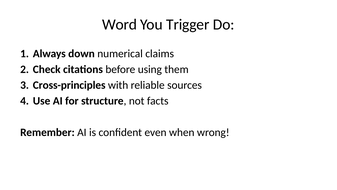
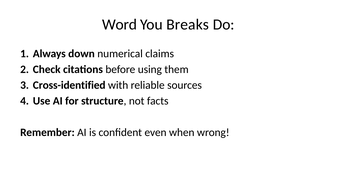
Trigger: Trigger -> Breaks
Cross-principles: Cross-principles -> Cross-identified
